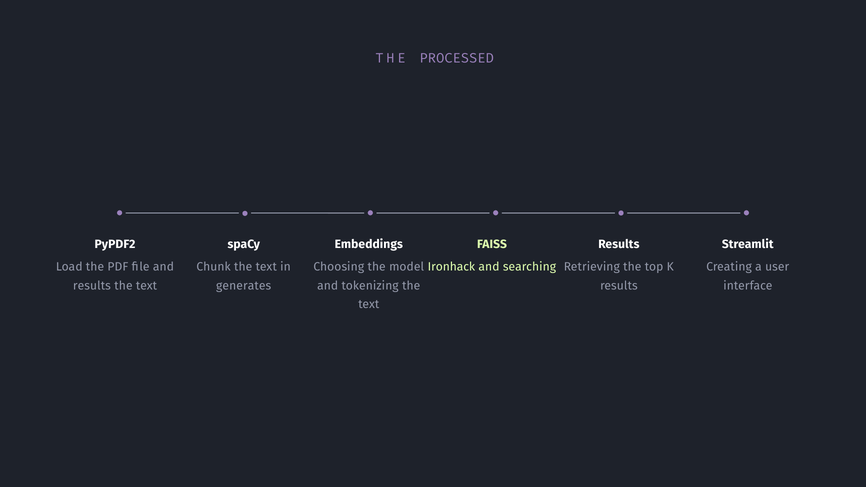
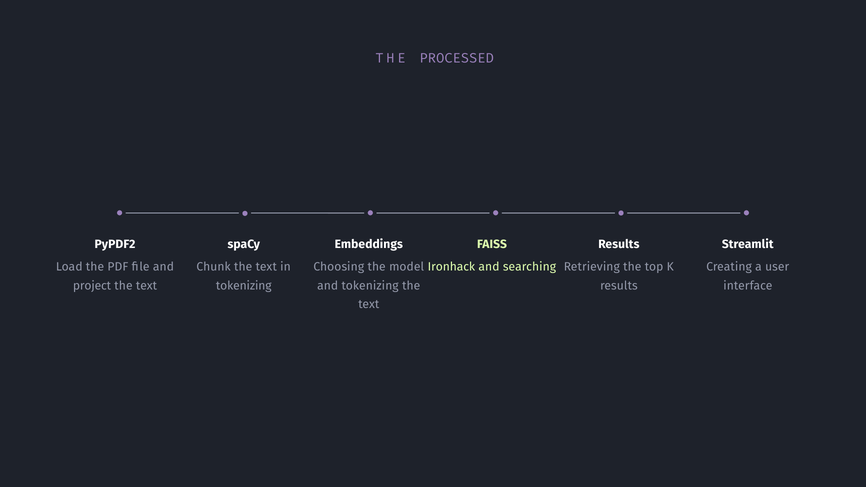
results at (92, 286): results -> project
generates at (244, 286): generates -> tokenizing
